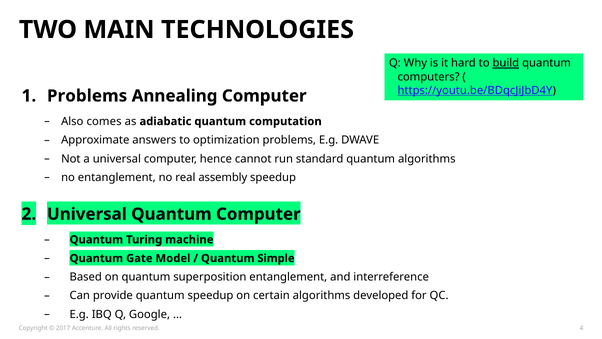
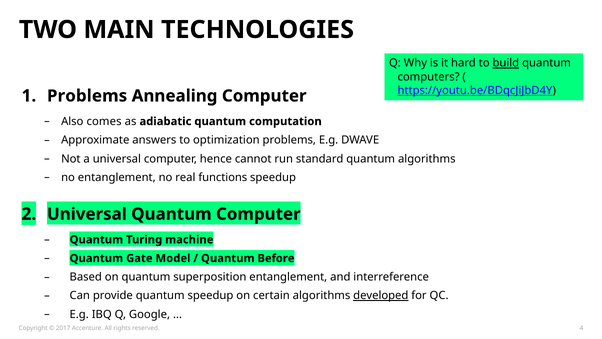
assembly: assembly -> functions
Simple: Simple -> Before
developed underline: none -> present
